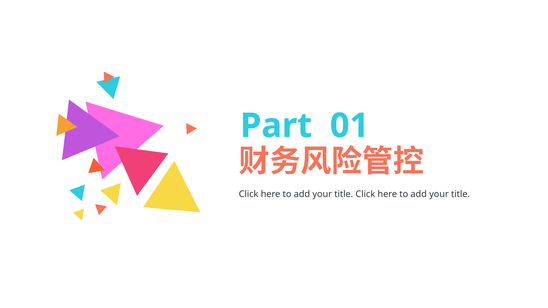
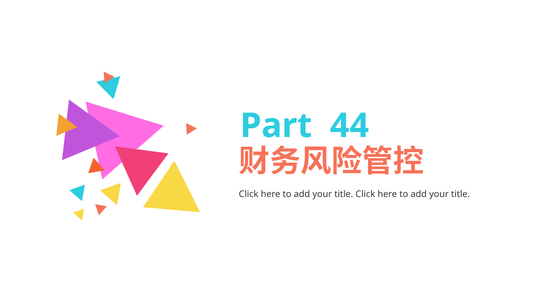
01: 01 -> 44
